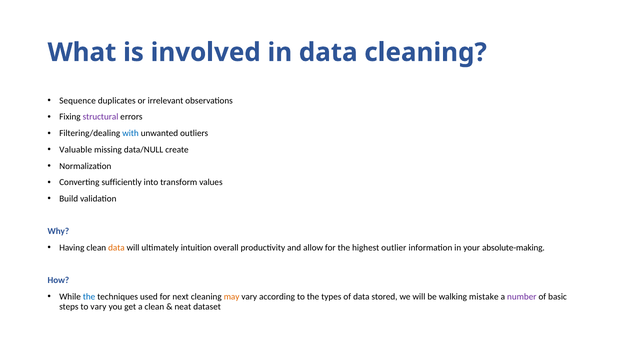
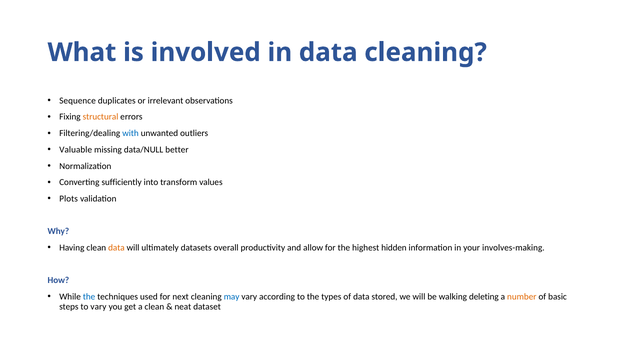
structural colour: purple -> orange
create: create -> better
Build: Build -> Plots
intuition: intuition -> datasets
outlier: outlier -> hidden
absolute-making: absolute-making -> involves-making
may colour: orange -> blue
mistake: mistake -> deleting
number colour: purple -> orange
